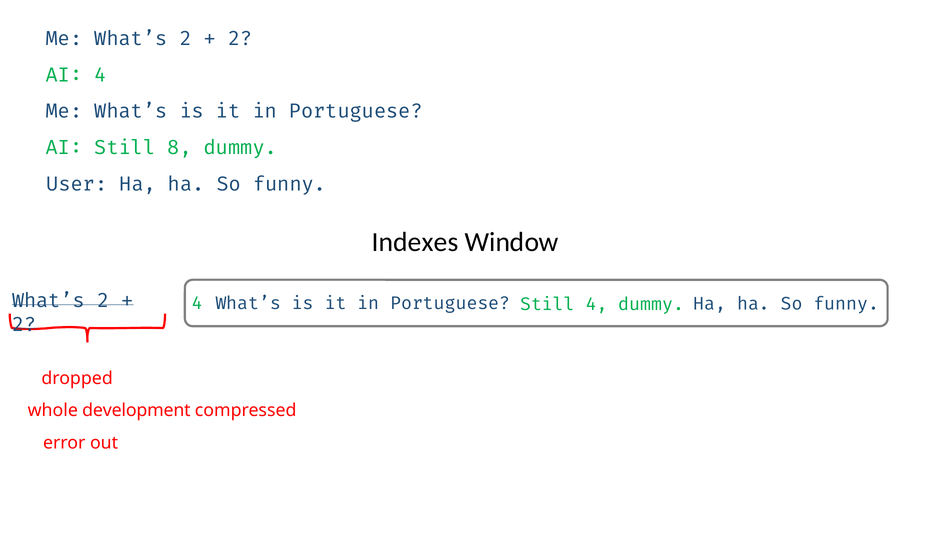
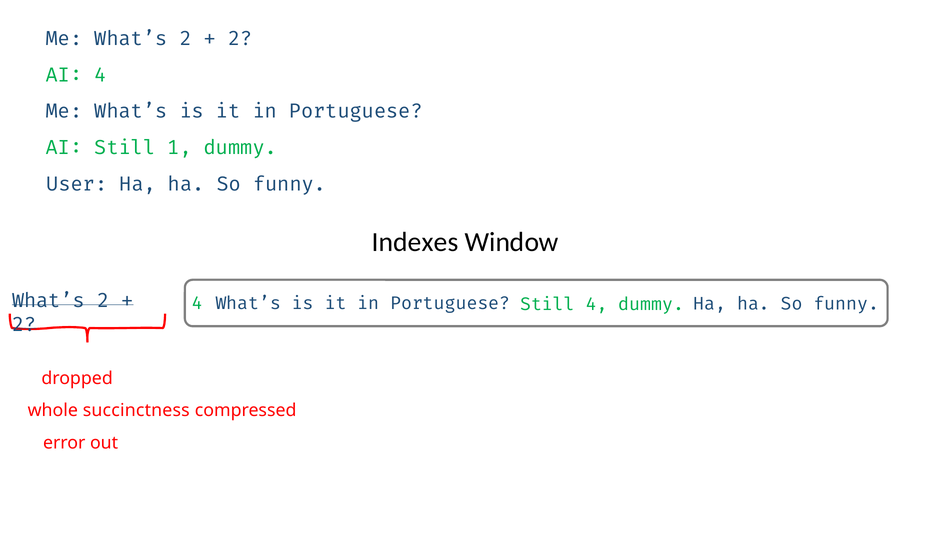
8: 8 -> 1
development: development -> succinctness
